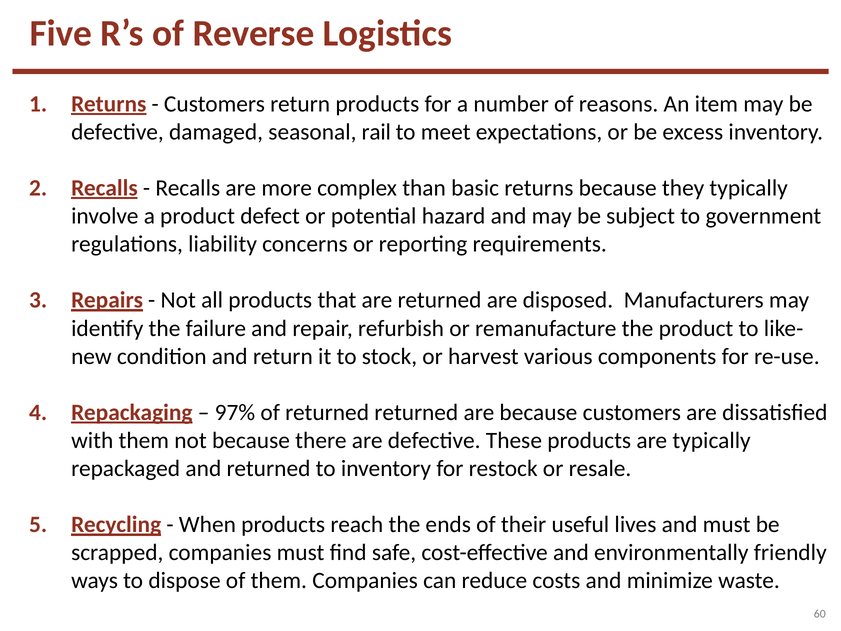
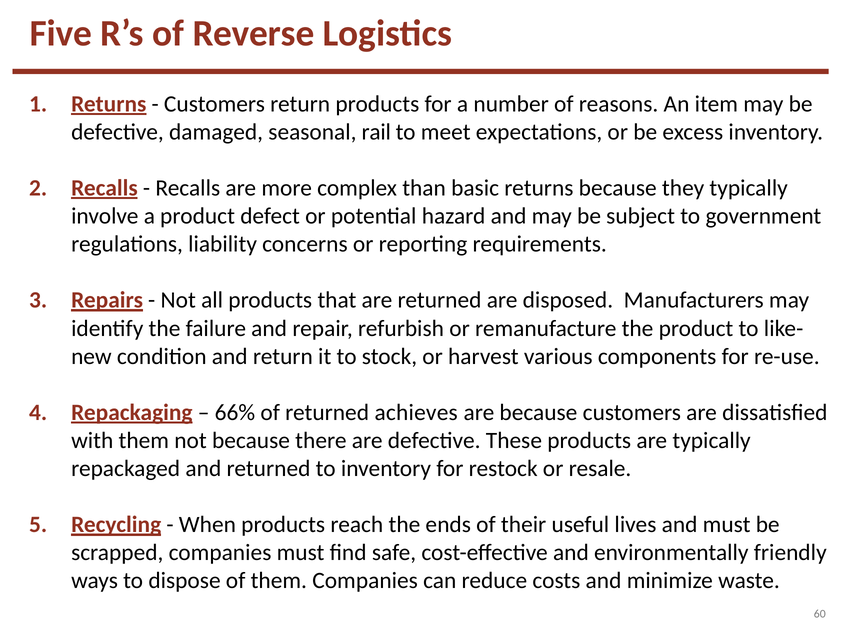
97%: 97% -> 66%
returned returned: returned -> achieves
